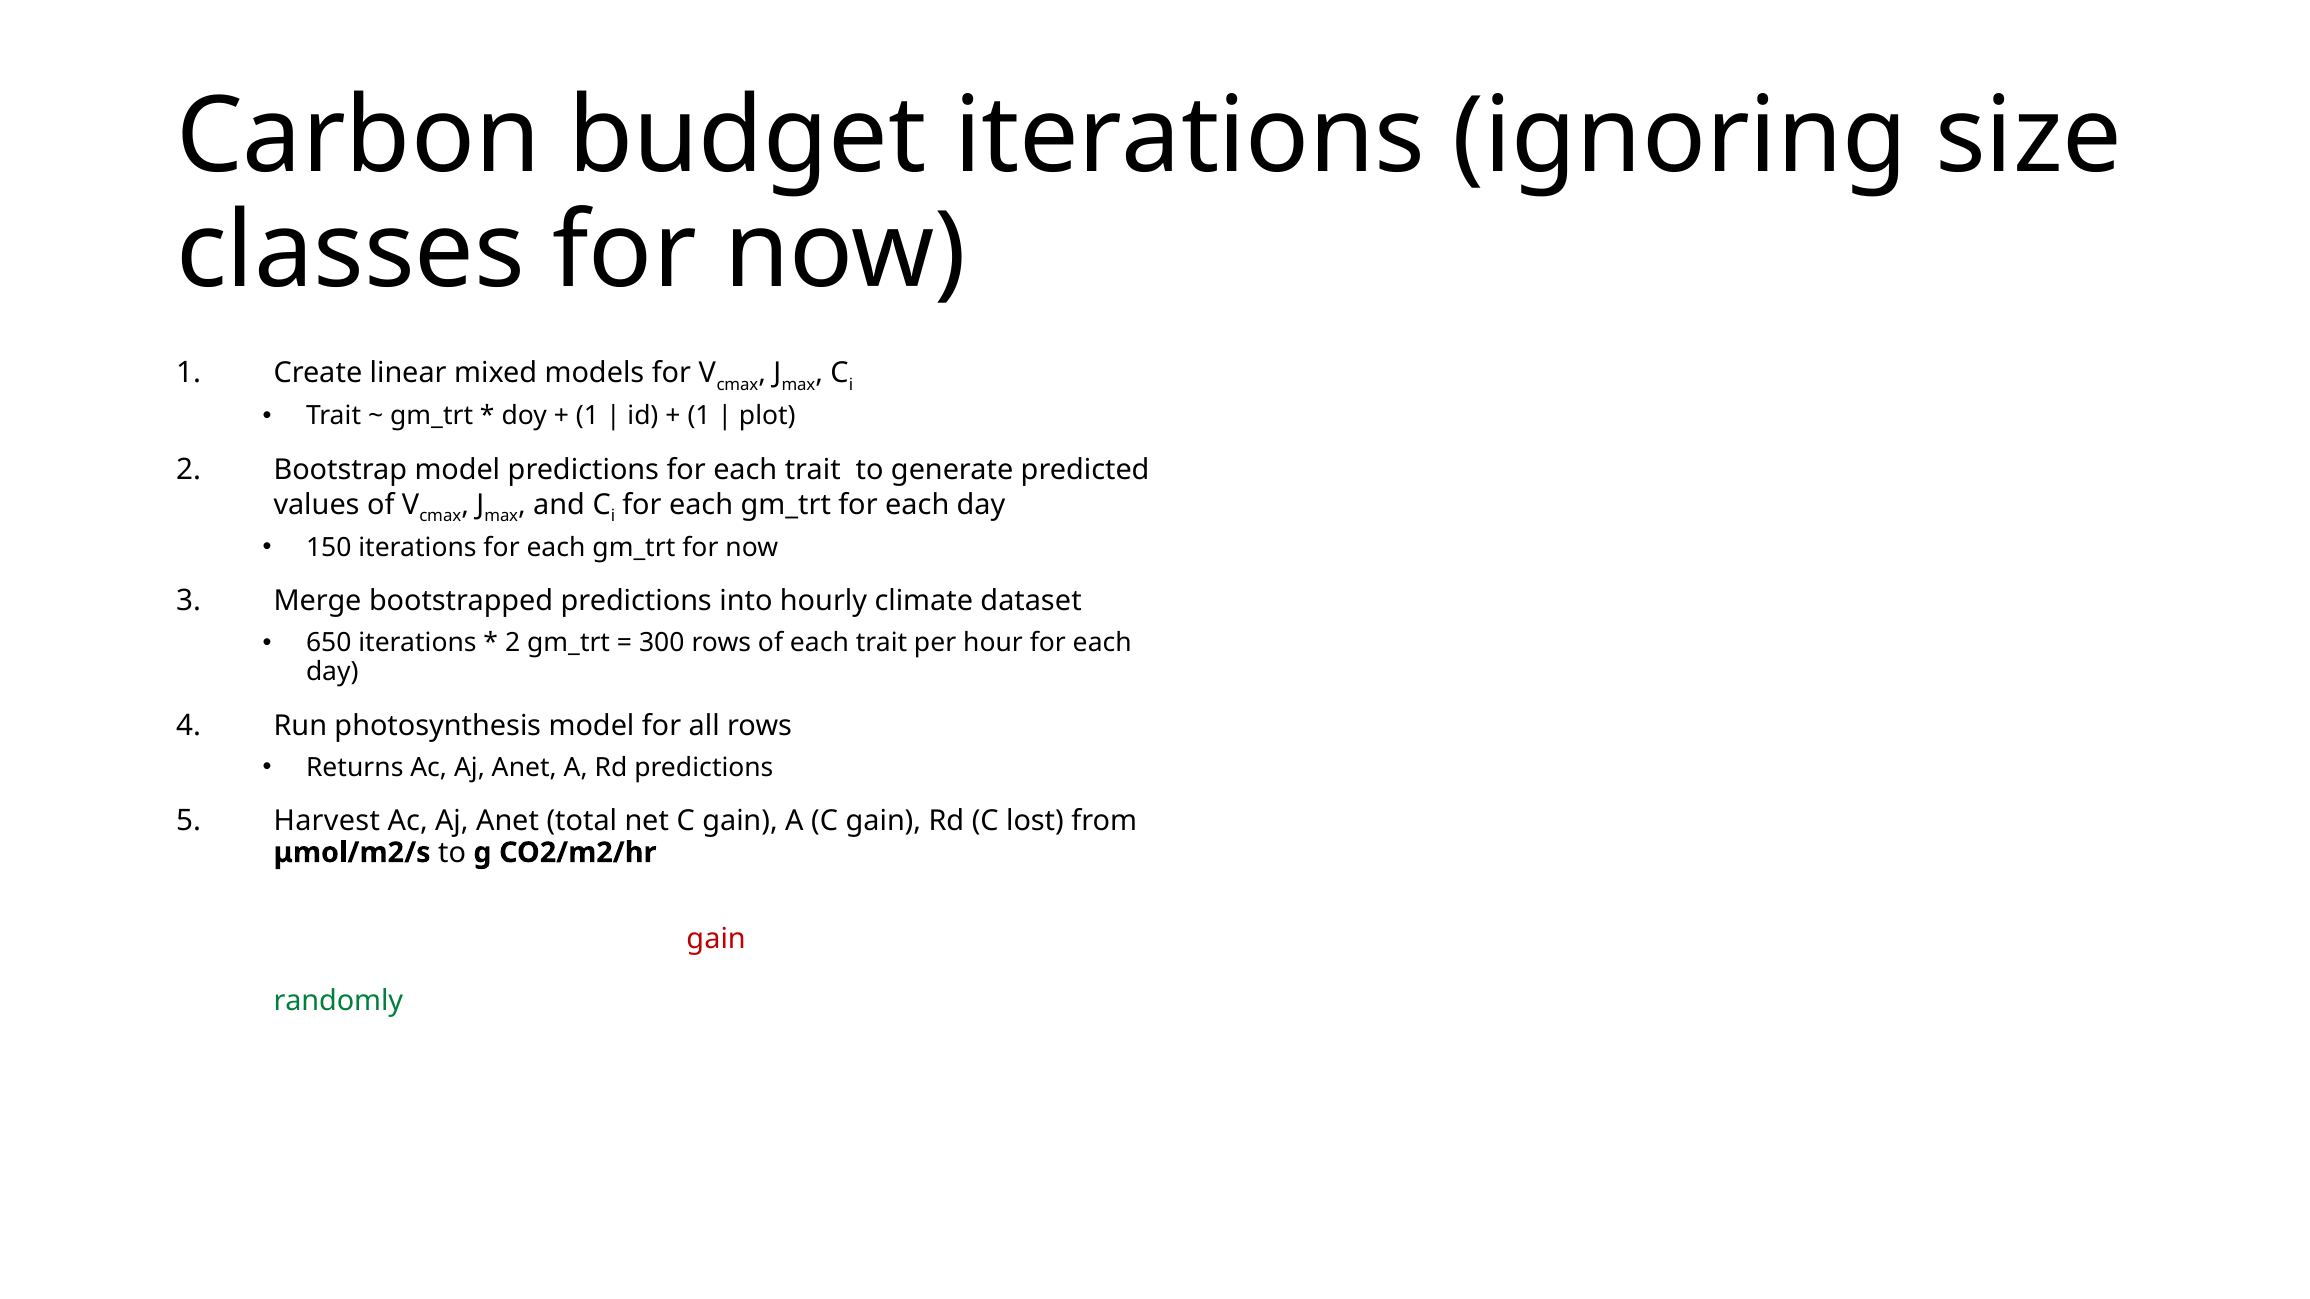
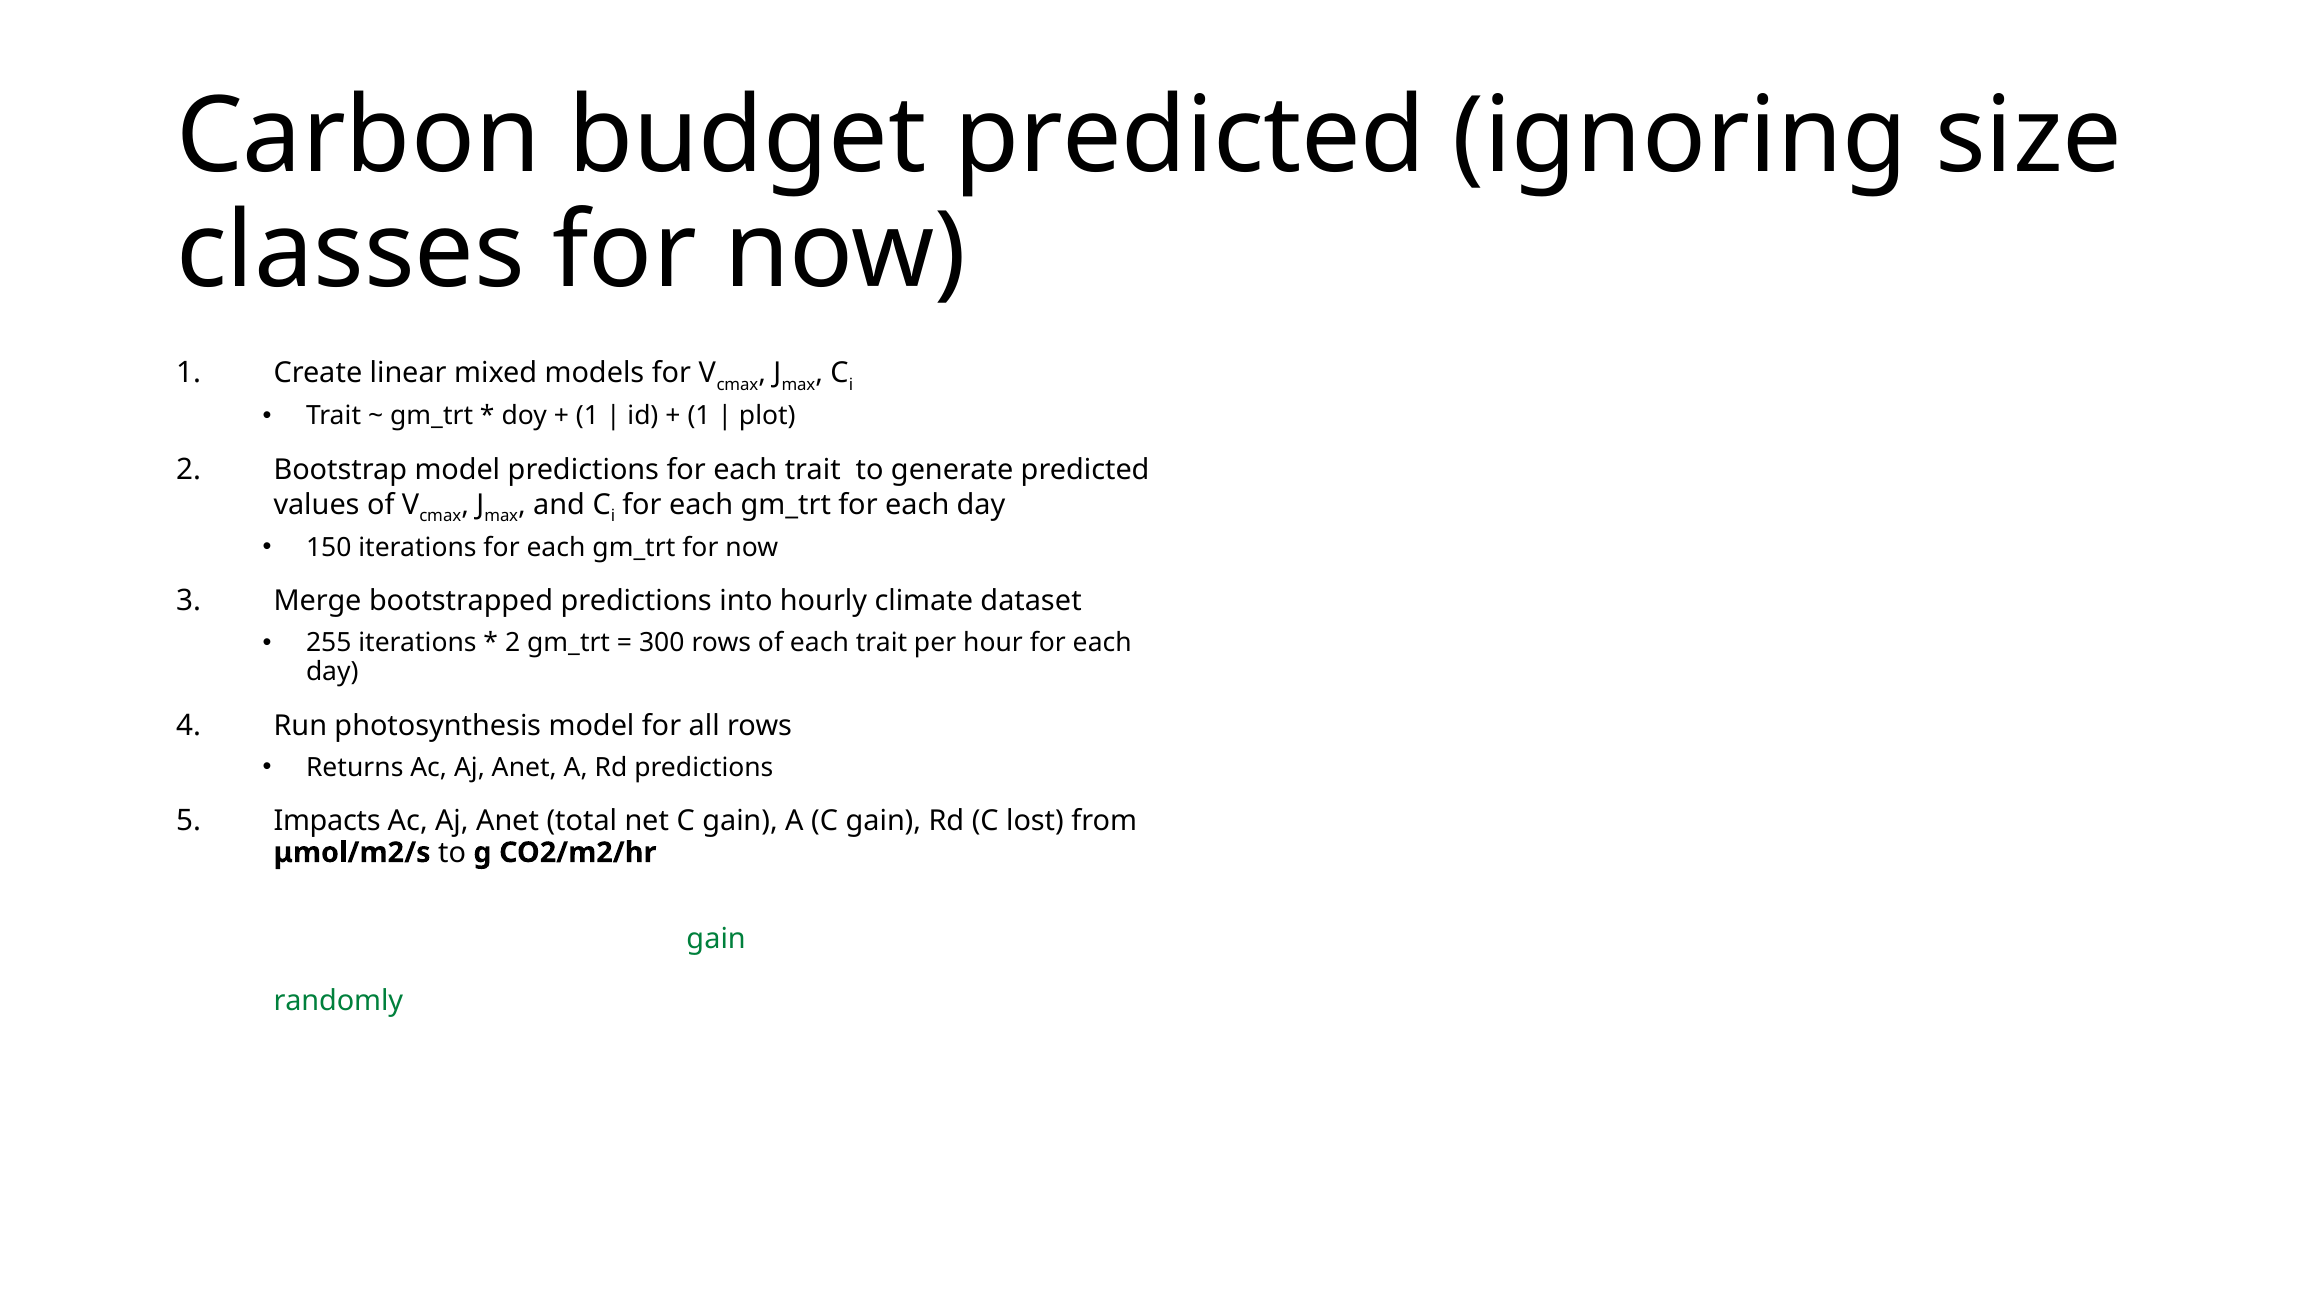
budget iterations: iterations -> predicted
650: 650 -> 255
Harvest: Harvest -> Impacts
gain at (716, 939) colour: red -> green
